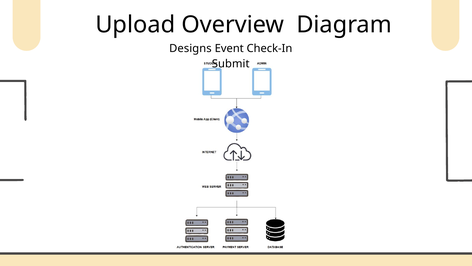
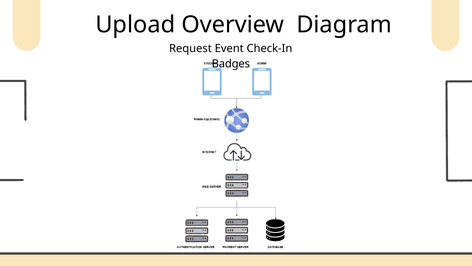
Designs: Designs -> Request
Submit: Submit -> Badges
